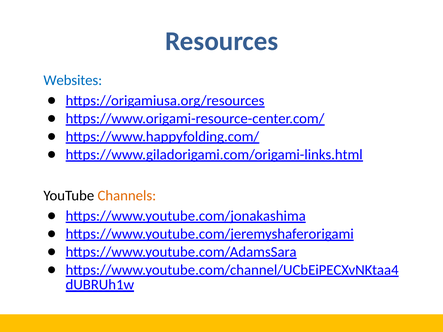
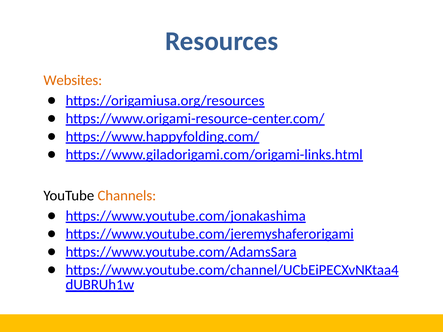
Websites colour: blue -> orange
